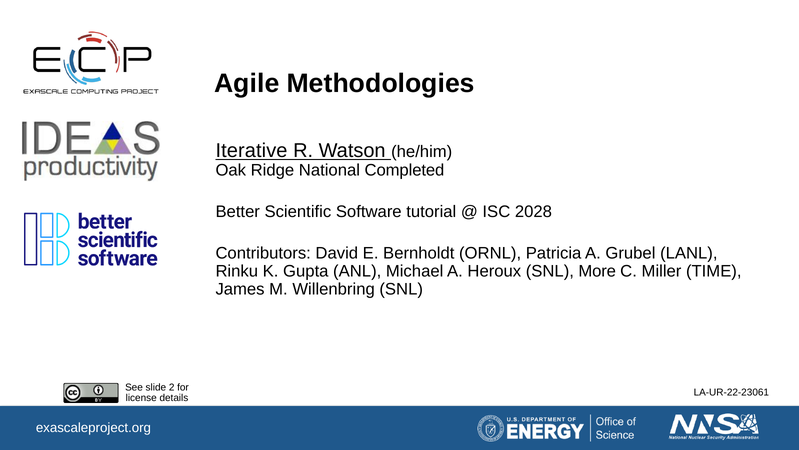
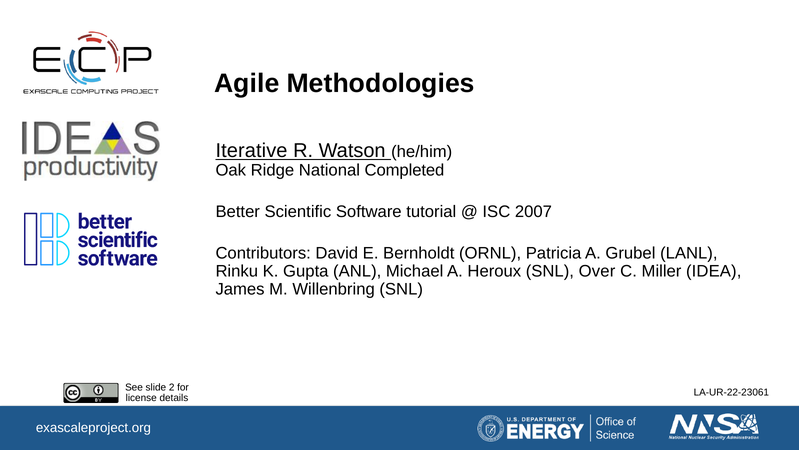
2028: 2028 -> 2007
More: More -> Over
TIME: TIME -> IDEA
